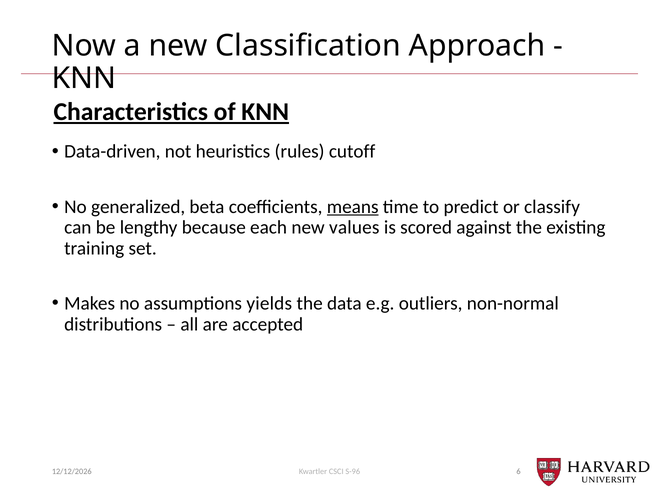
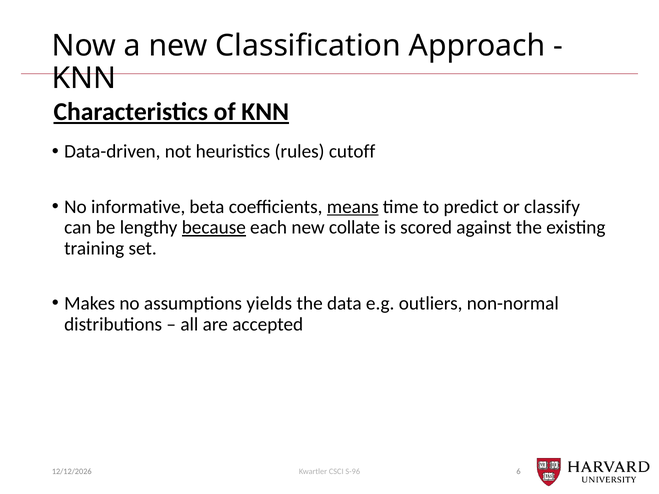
generalized: generalized -> informative
because underline: none -> present
values: values -> collate
